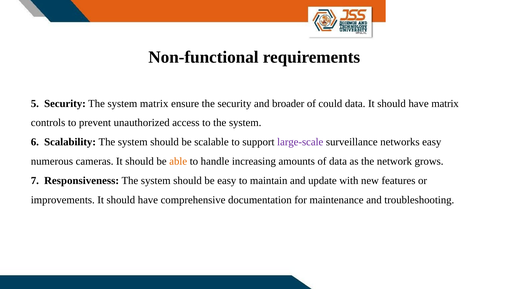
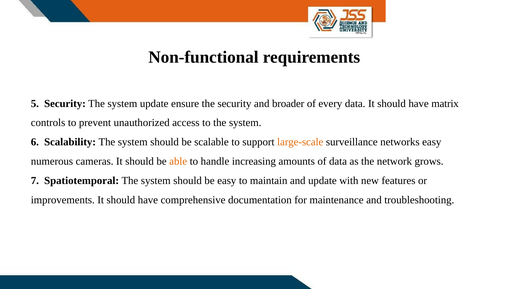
system matrix: matrix -> update
could: could -> every
large-scale colour: purple -> orange
Responsiveness: Responsiveness -> Spatiotemporal
